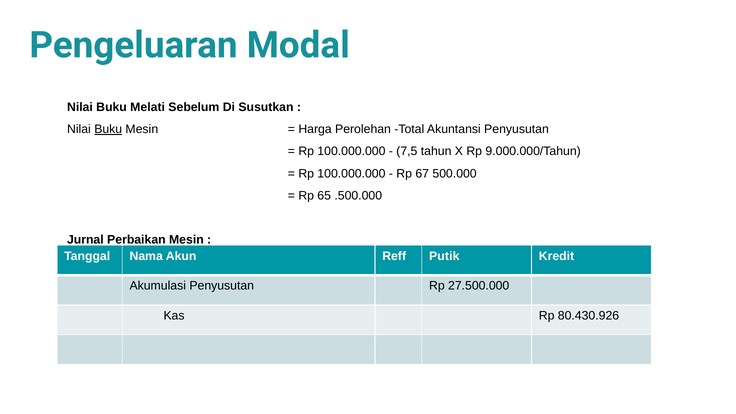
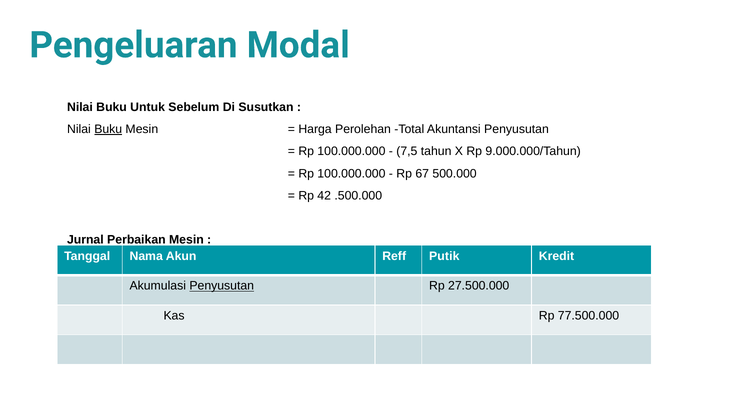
Melati: Melati -> Untuk
65: 65 -> 42
Penyusutan at (222, 286) underline: none -> present
80.430.926: 80.430.926 -> 77.500.000
